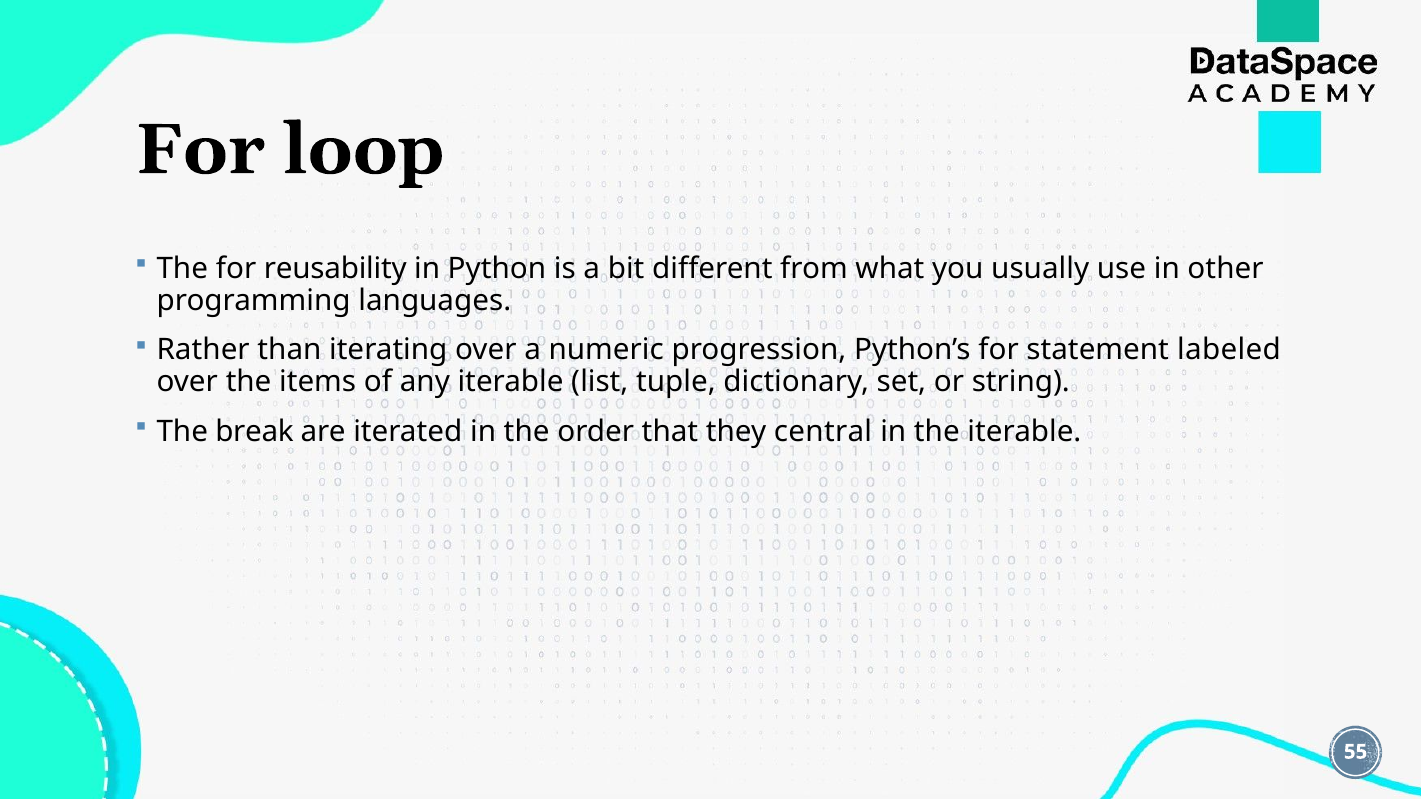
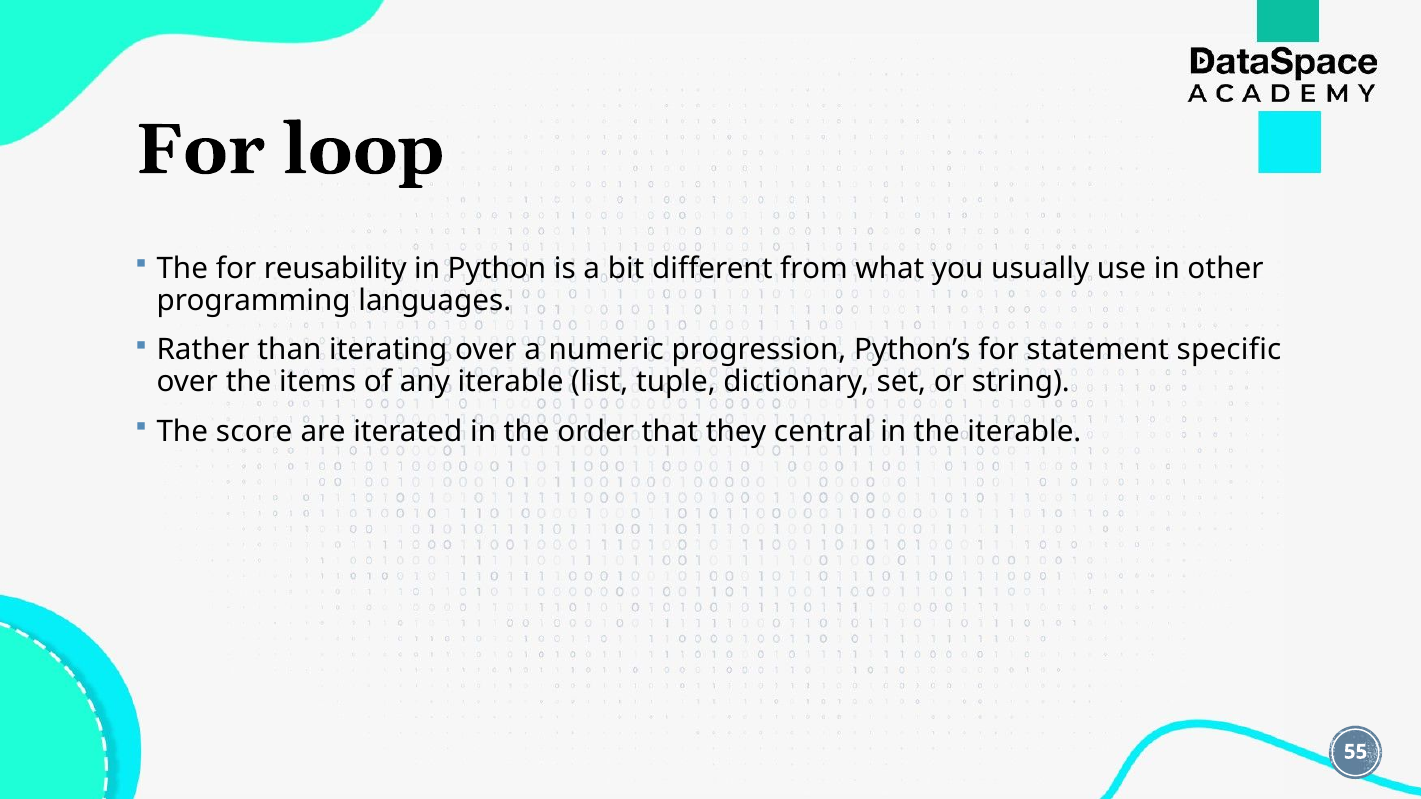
labeled: labeled -> specific
break: break -> score
